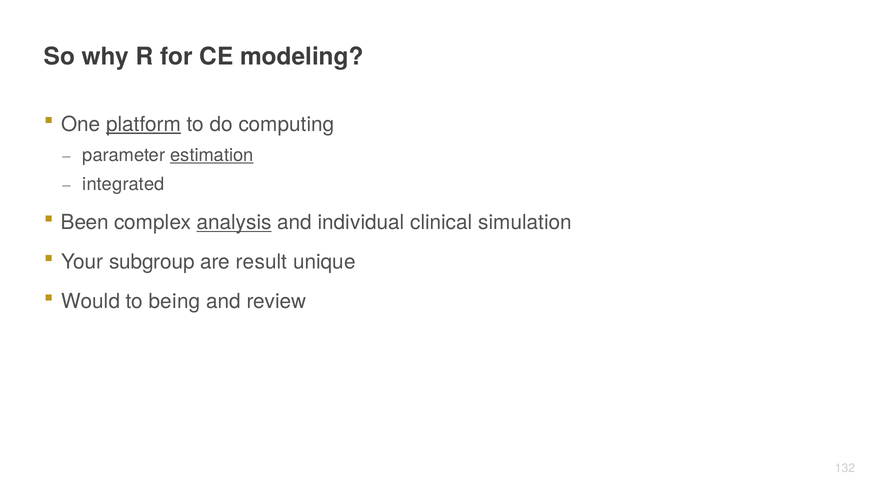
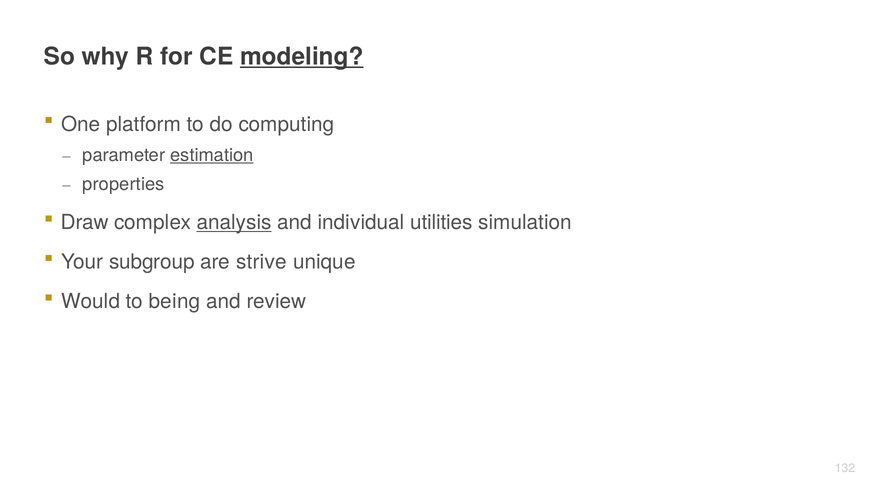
modeling underline: none -> present
platform underline: present -> none
integrated: integrated -> properties
Been: Been -> Draw
clinical: clinical -> utilities
result: result -> strive
